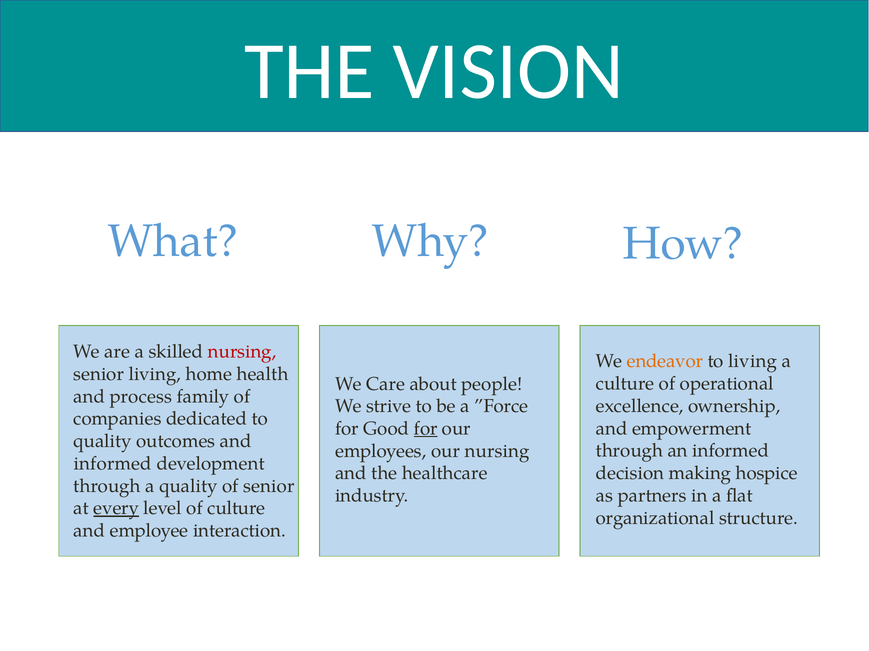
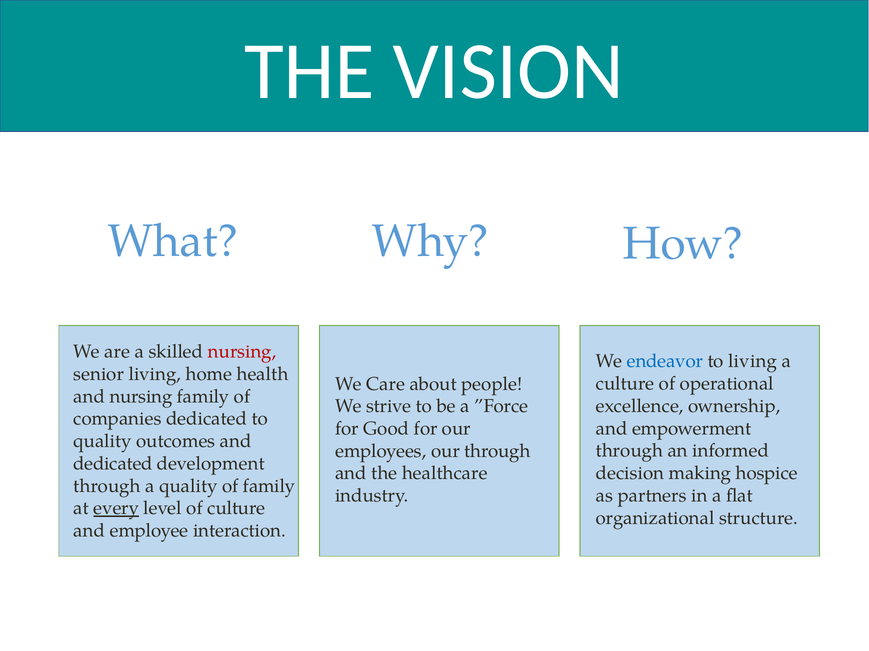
endeavor colour: orange -> blue
and process: process -> nursing
for at (426, 429) underline: present -> none
our nursing: nursing -> through
informed at (113, 464): informed -> dedicated
of senior: senior -> family
